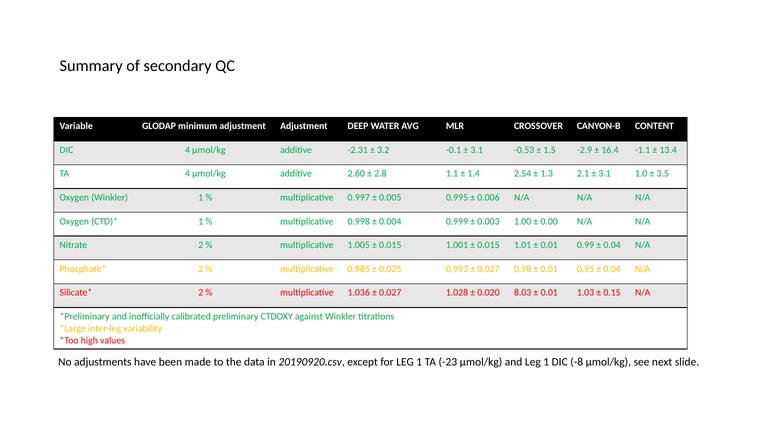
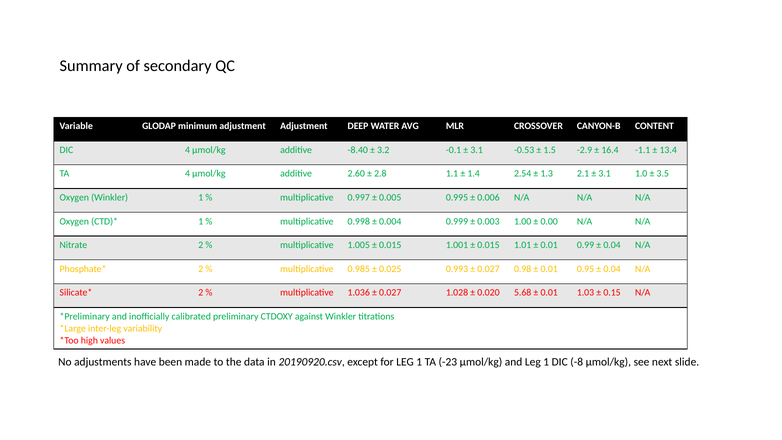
-2.31: -2.31 -> -8.40
8.03: 8.03 -> 5.68
